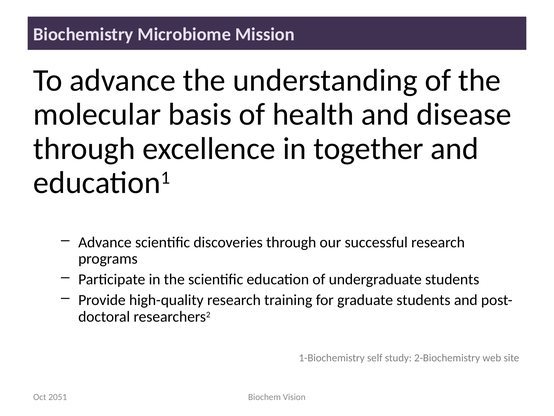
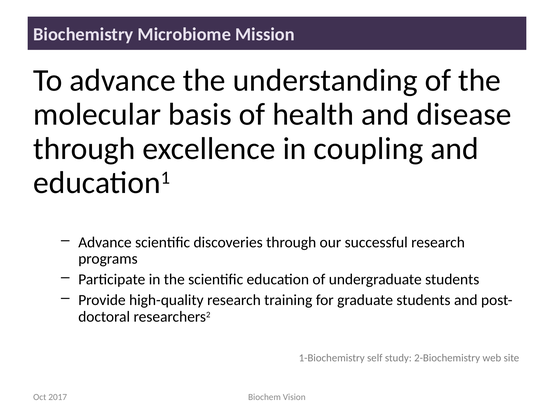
together: together -> coupling
2051: 2051 -> 2017
